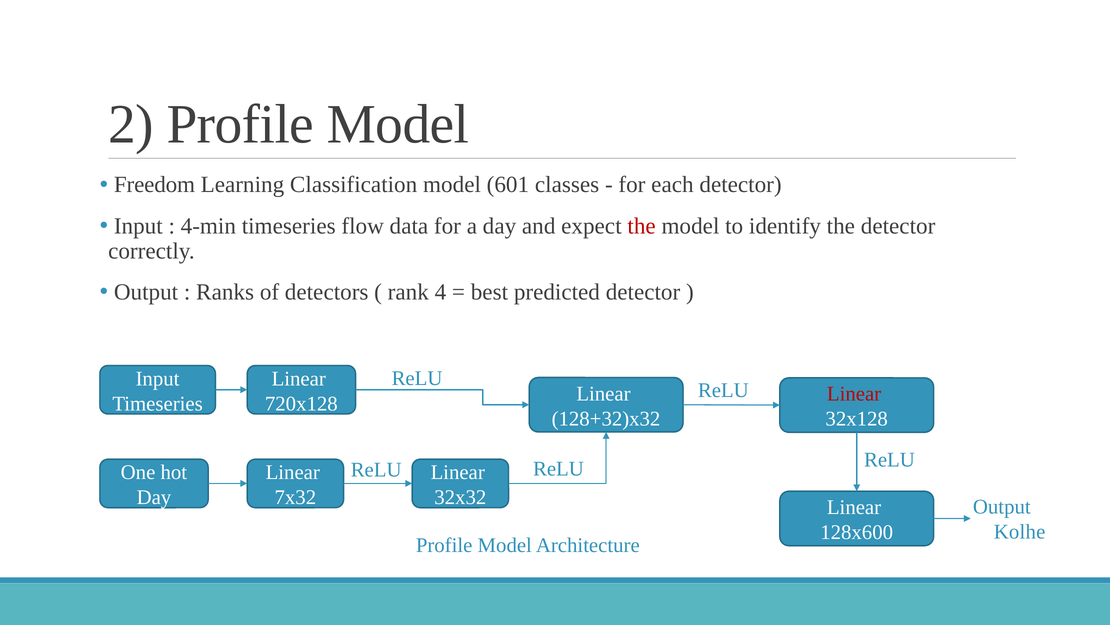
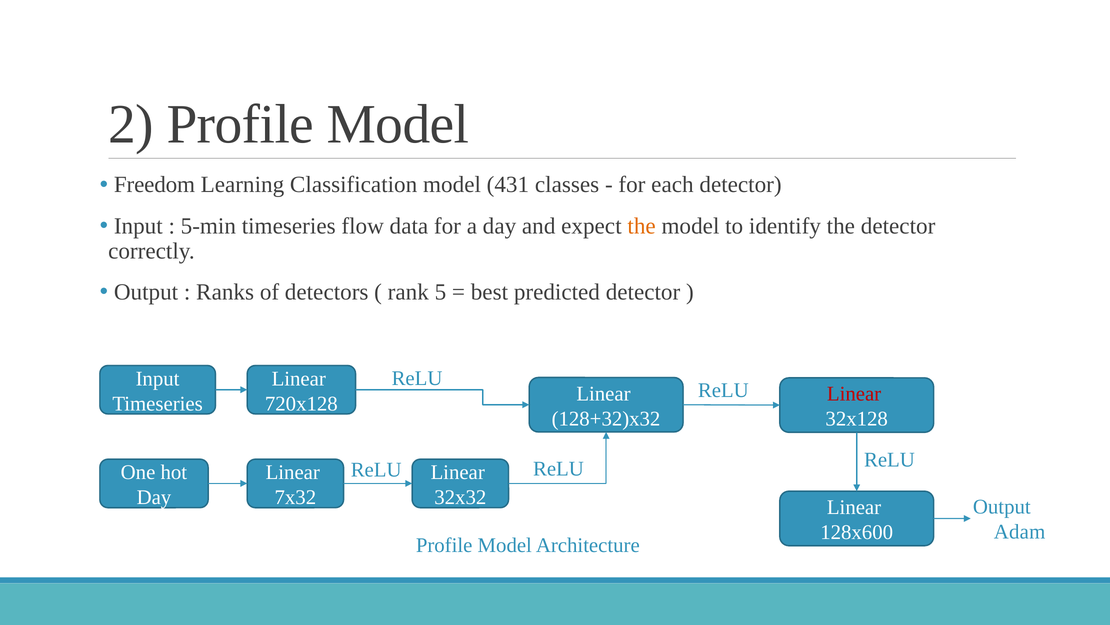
601: 601 -> 431
4-min: 4-min -> 5-min
the at (642, 226) colour: red -> orange
4: 4 -> 5
Kolhe: Kolhe -> Adam
